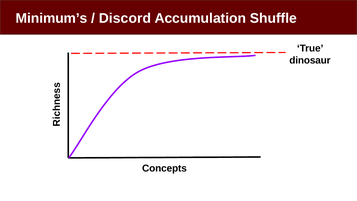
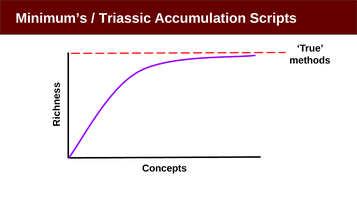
Discord: Discord -> Triassic
Shuffle: Shuffle -> Scripts
dinosaur: dinosaur -> methods
